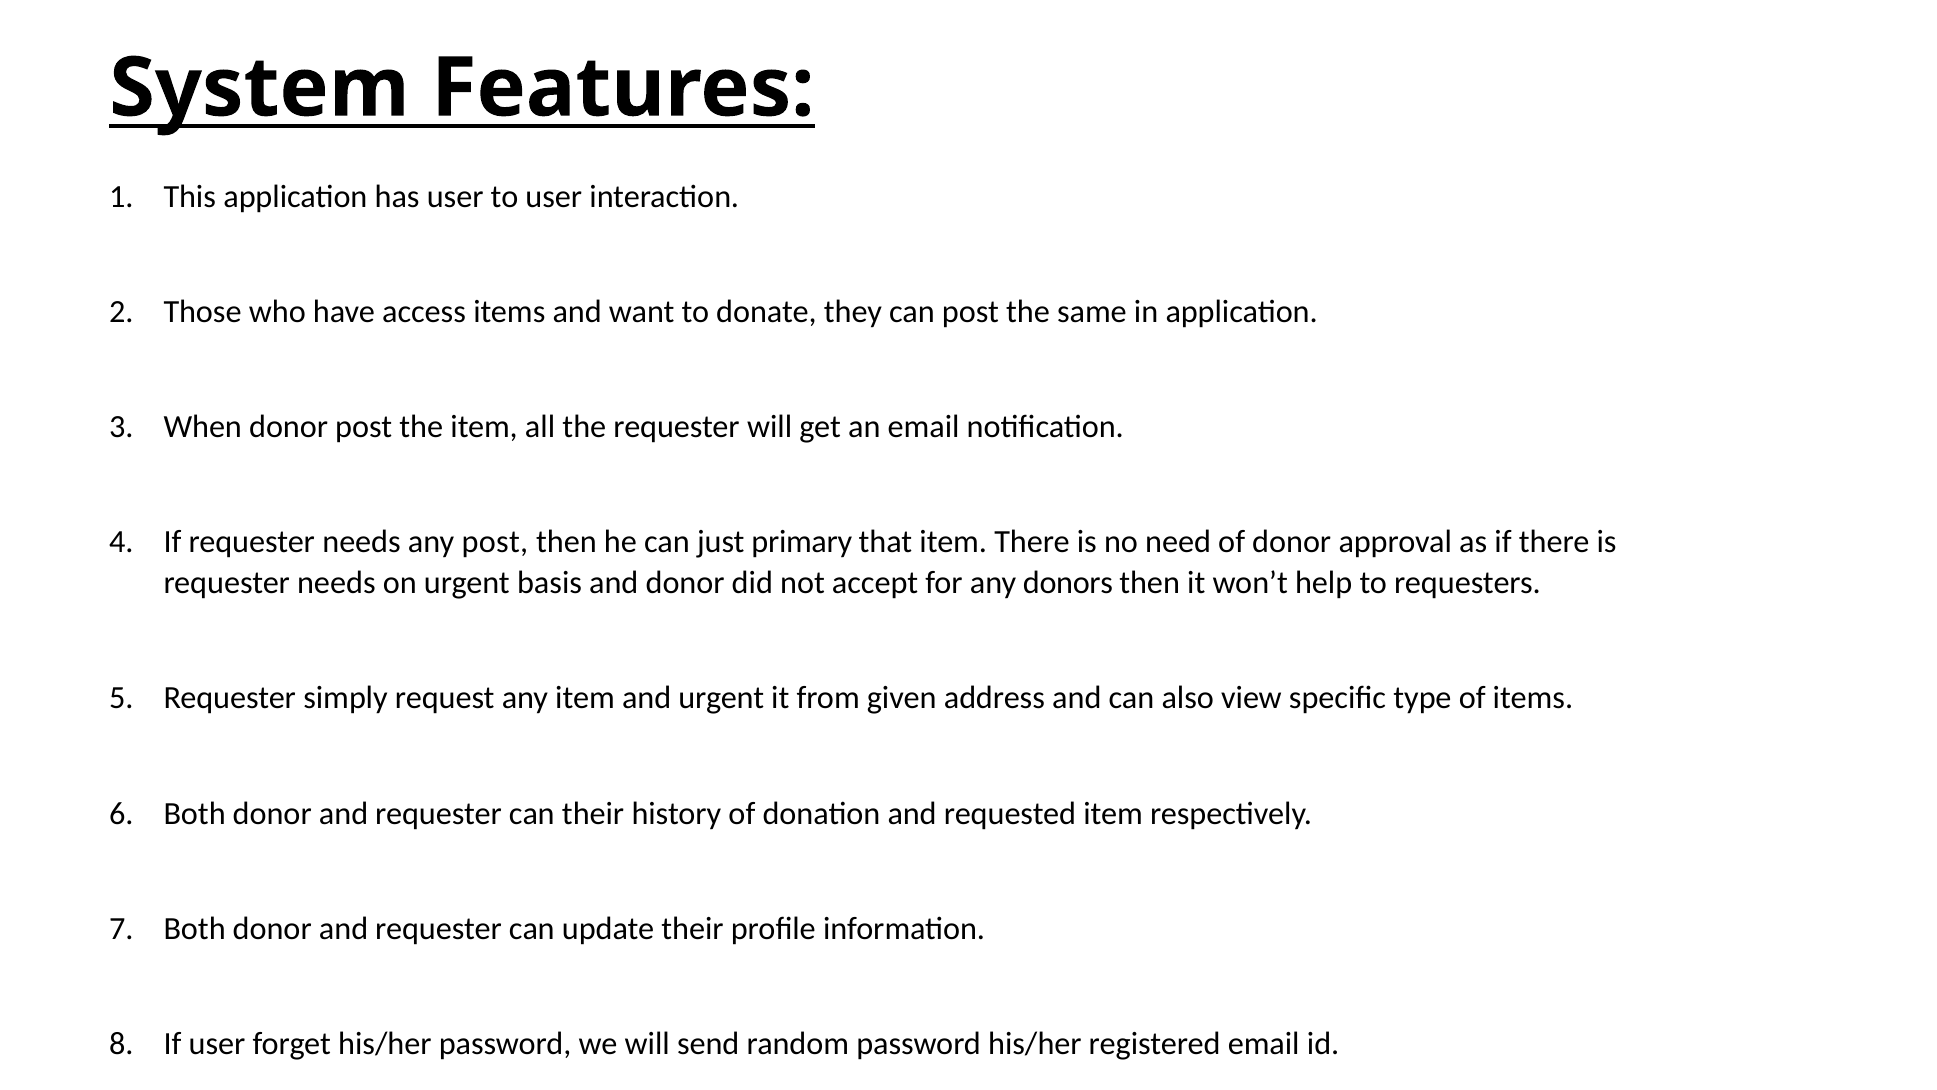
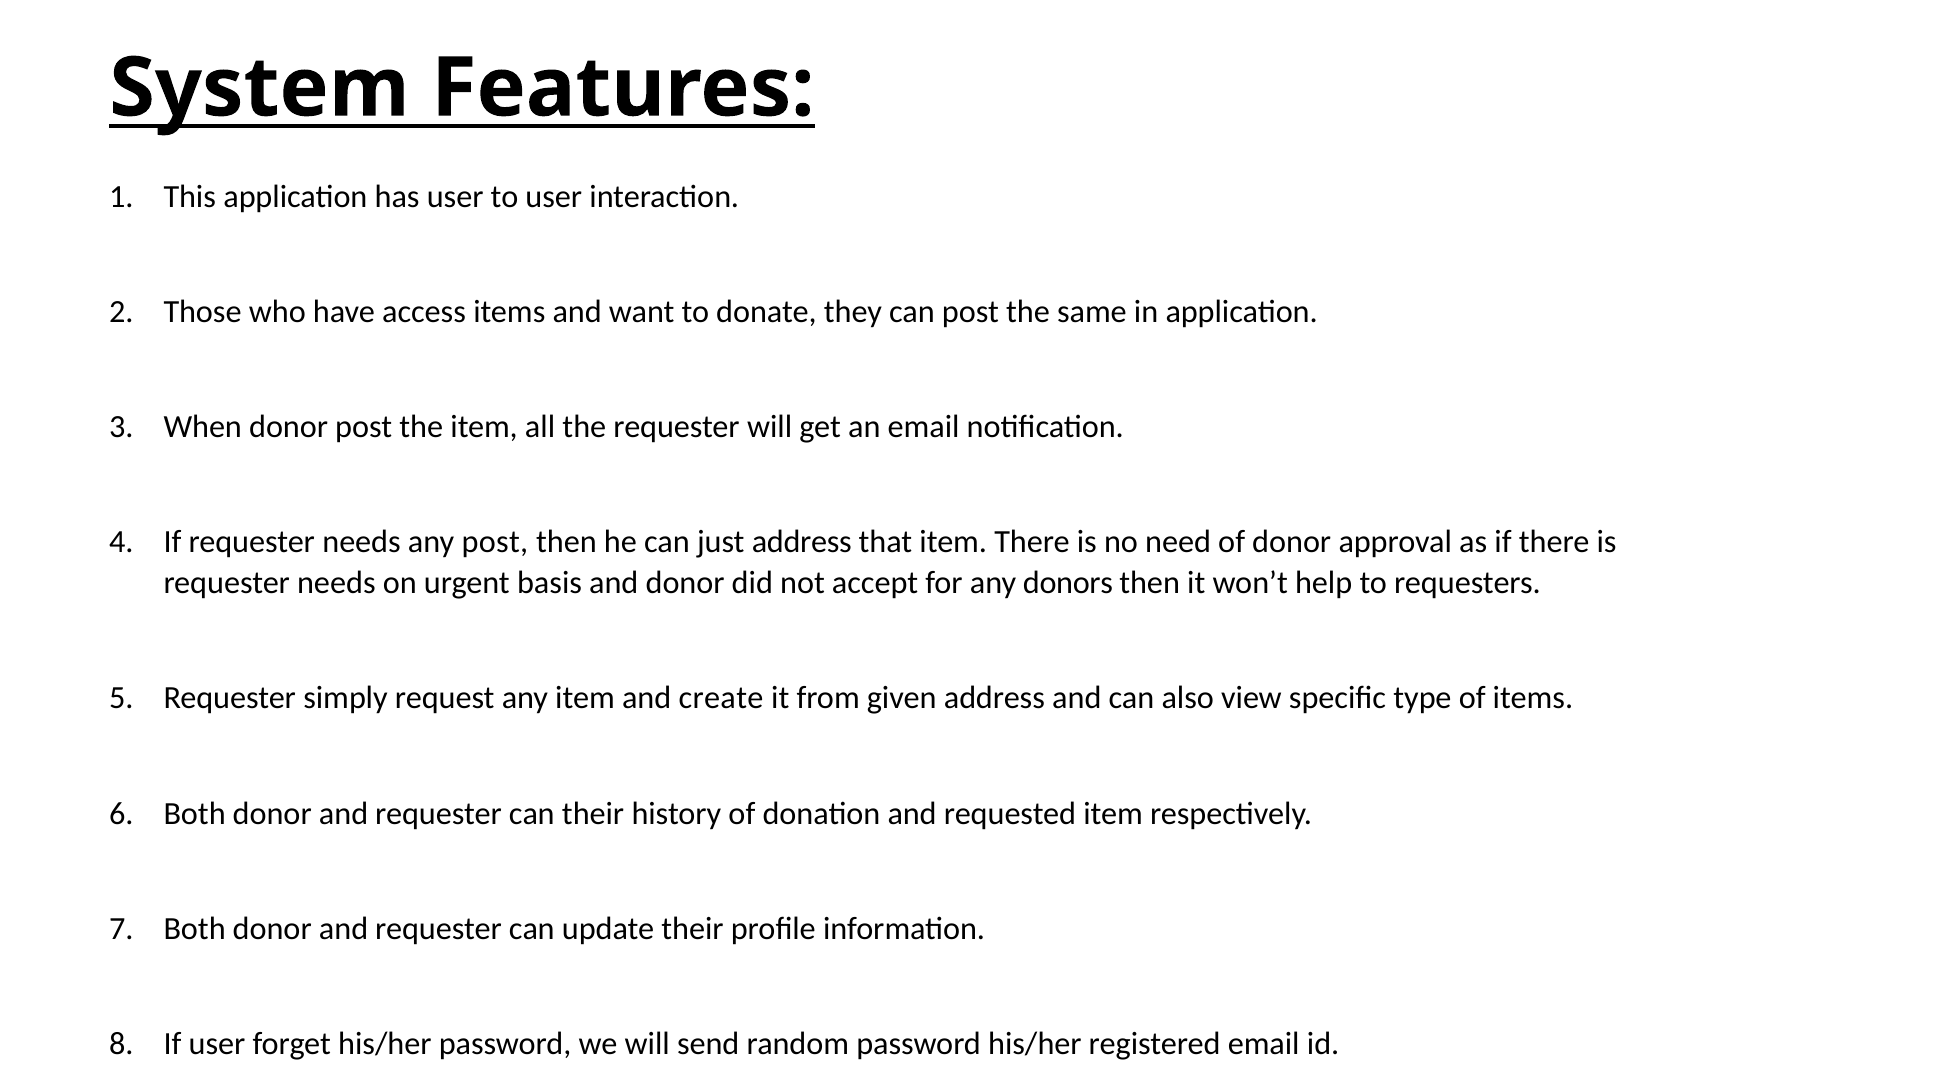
just primary: primary -> address
and urgent: urgent -> create
